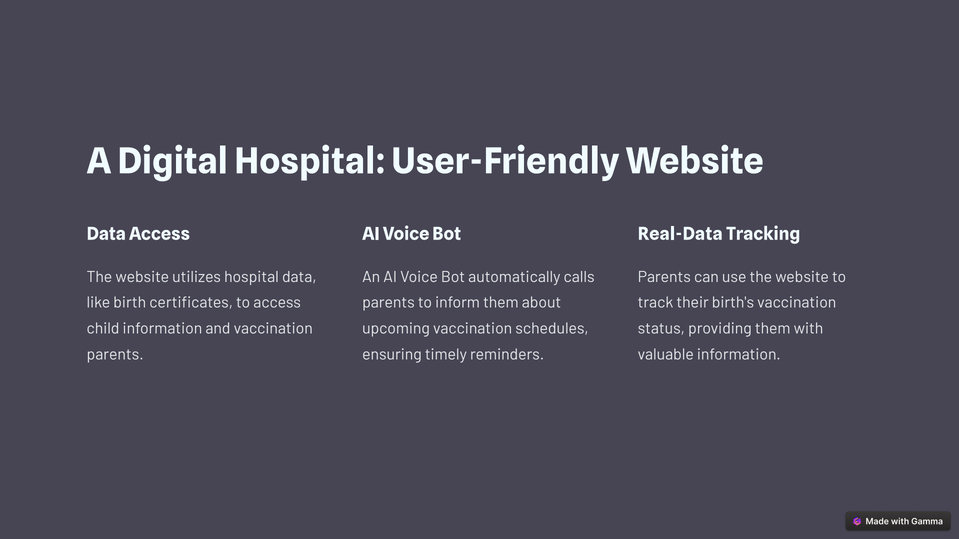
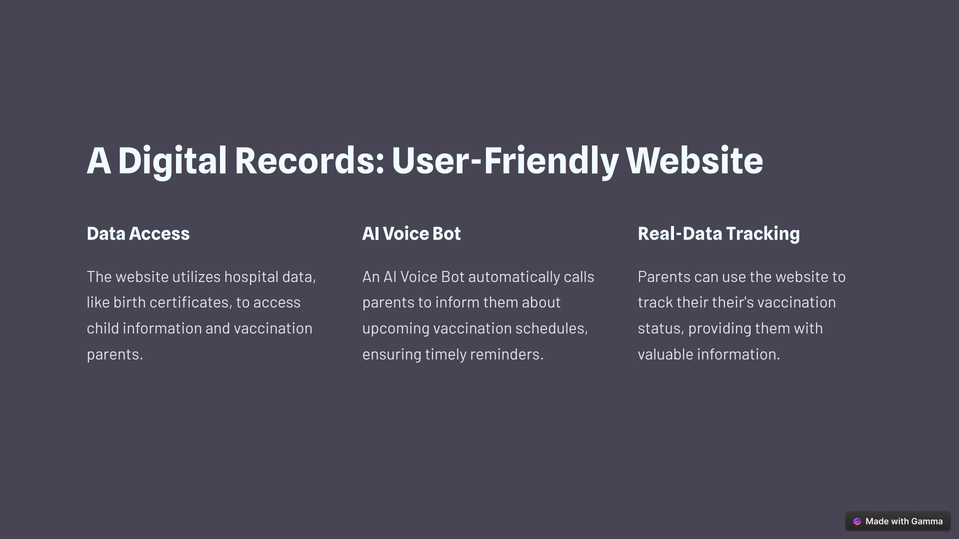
Digital Hospital: Hospital -> Records
birth's: birth's -> their's
